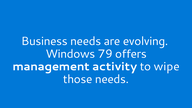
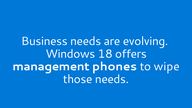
79: 79 -> 18
activity: activity -> phones
